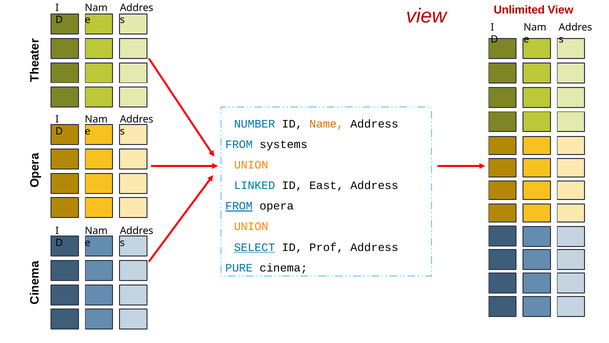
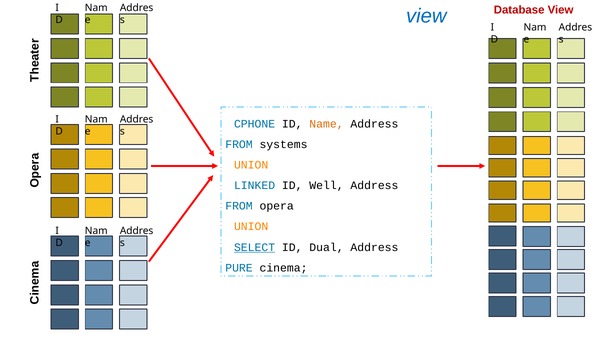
Unlimited: Unlimited -> Database
view at (426, 16) colour: red -> blue
NUMBER: NUMBER -> CPHONE
East: East -> Well
FROM at (239, 206) underline: present -> none
Prof: Prof -> Dual
